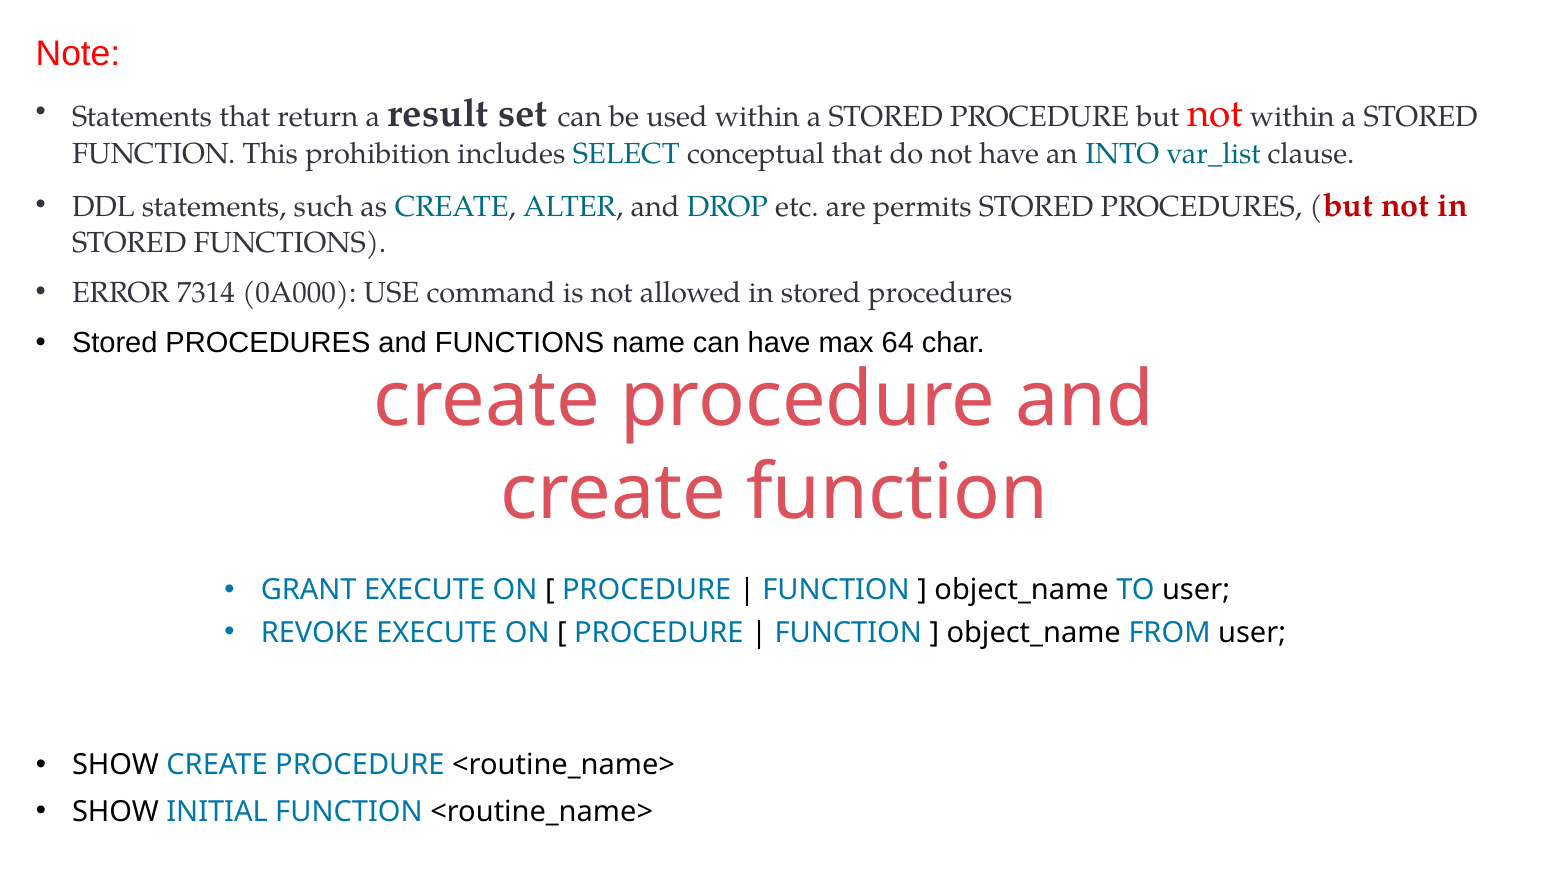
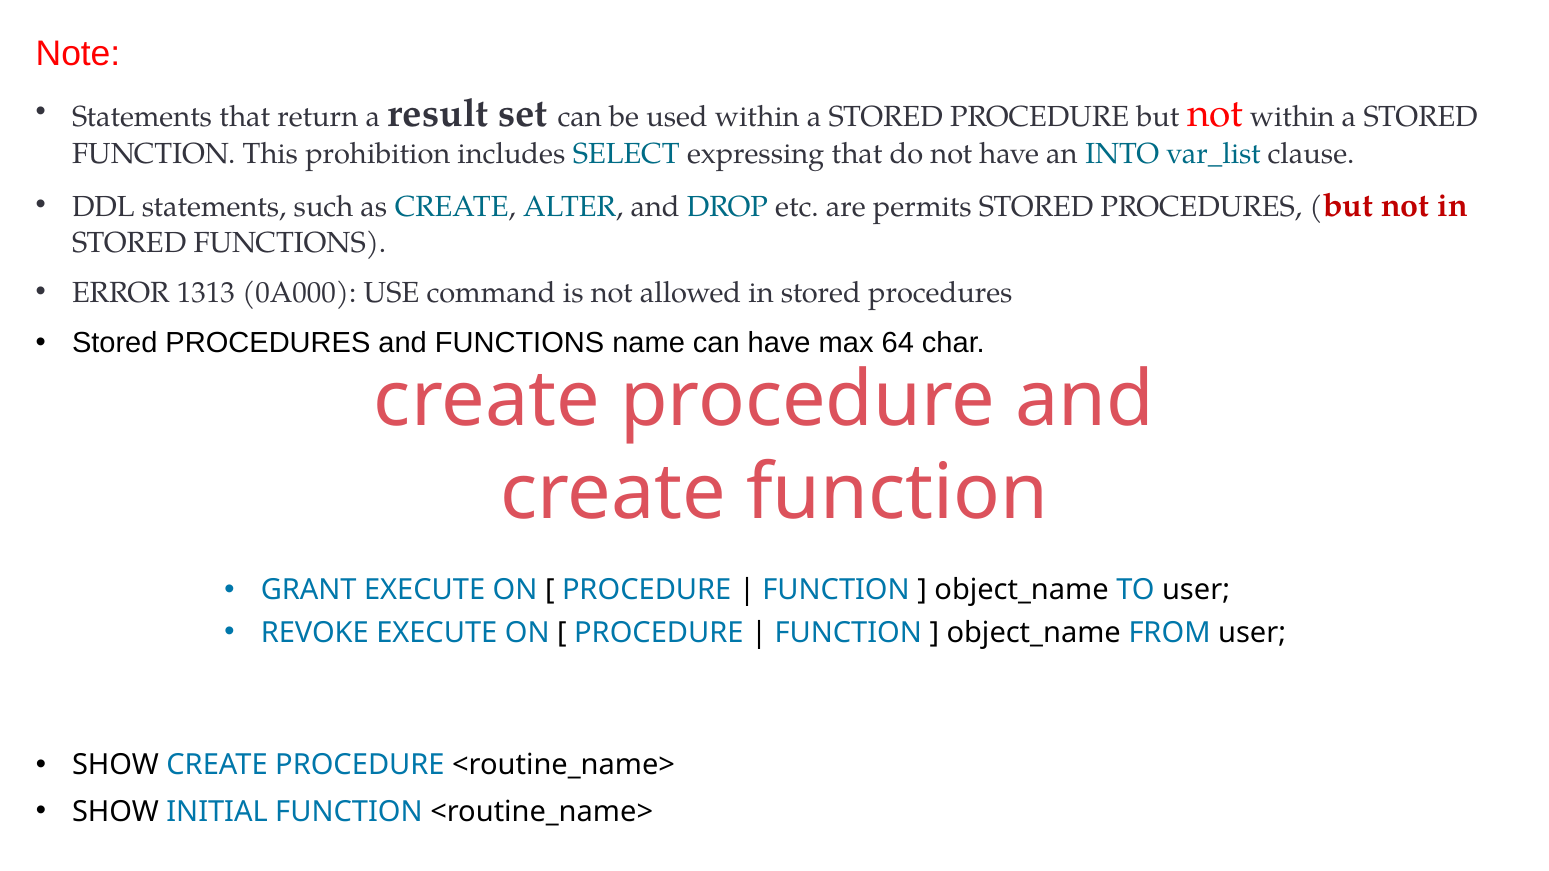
conceptual: conceptual -> expressing
7314: 7314 -> 1313
